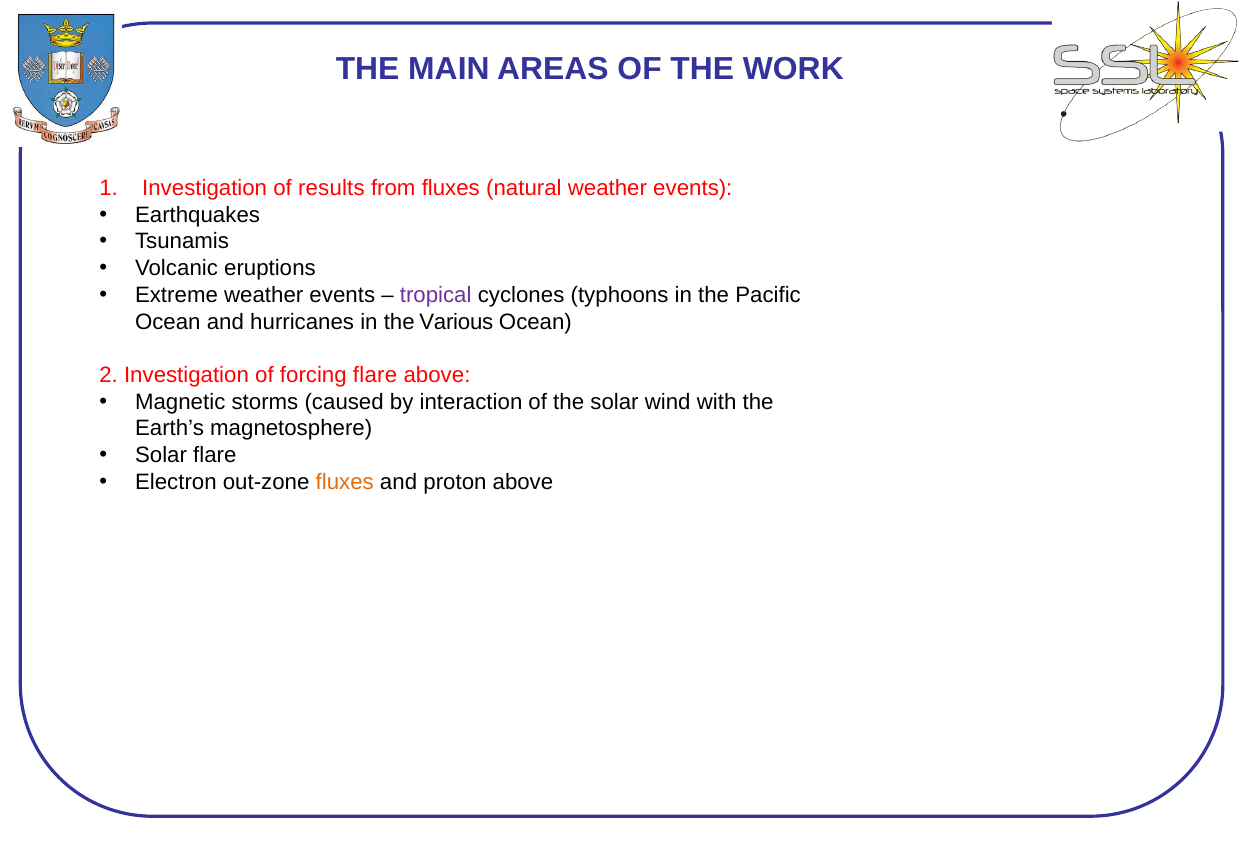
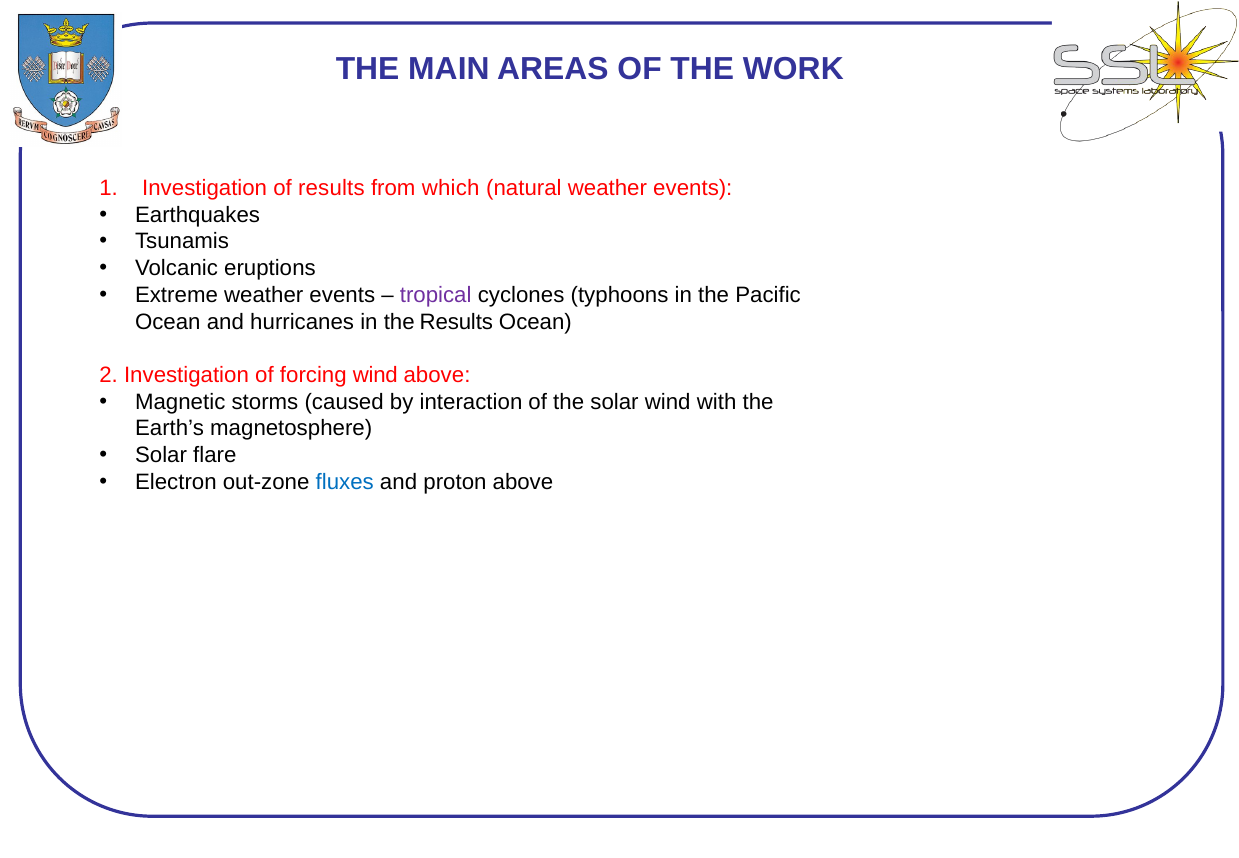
from fluxes: fluxes -> which
the Various: Various -> Results
forcing flare: flare -> wind
fluxes at (345, 482) colour: orange -> blue
